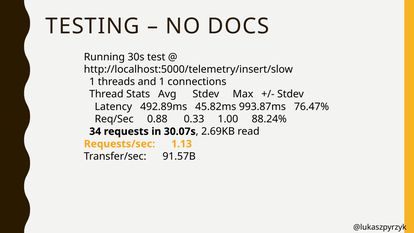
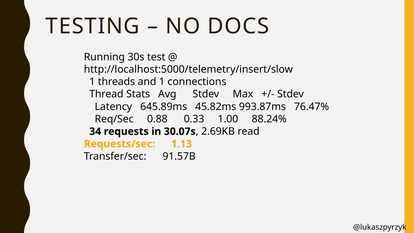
492.89ms: 492.89ms -> 645.89ms
